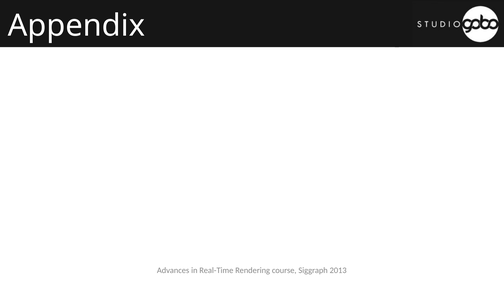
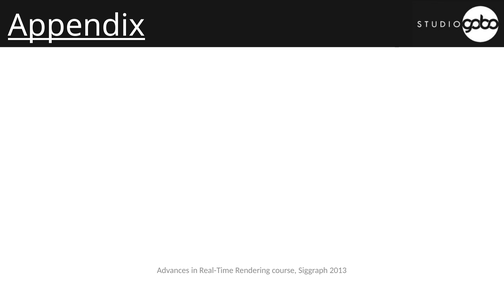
Appendix underline: none -> present
